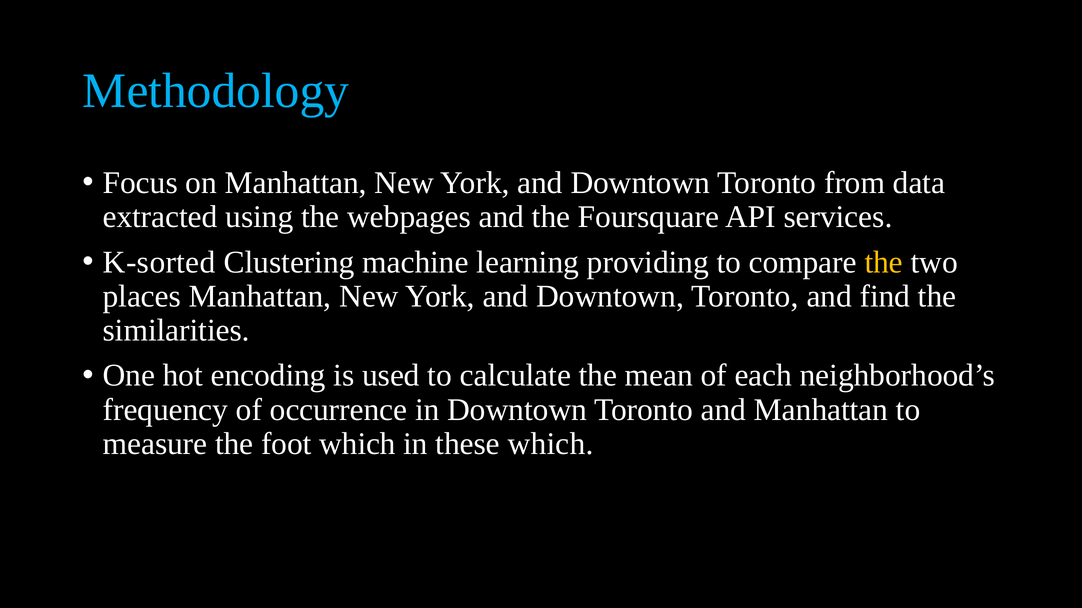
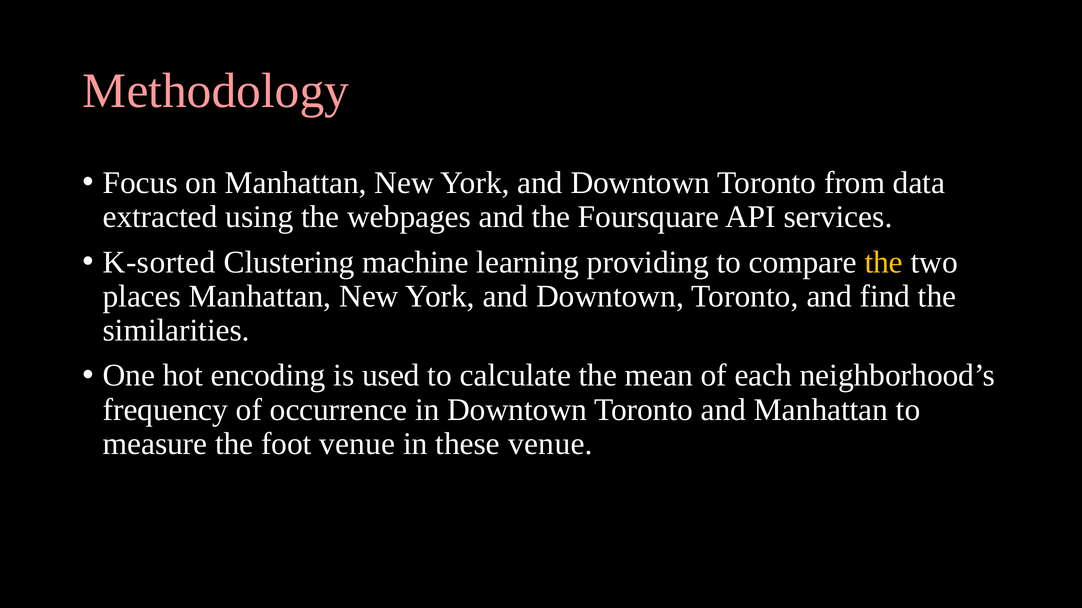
Methodology colour: light blue -> pink
foot which: which -> venue
these which: which -> venue
